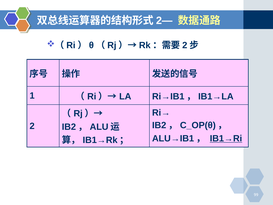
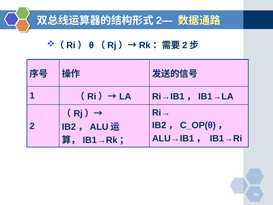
IB1→Ri underline: present -> none
